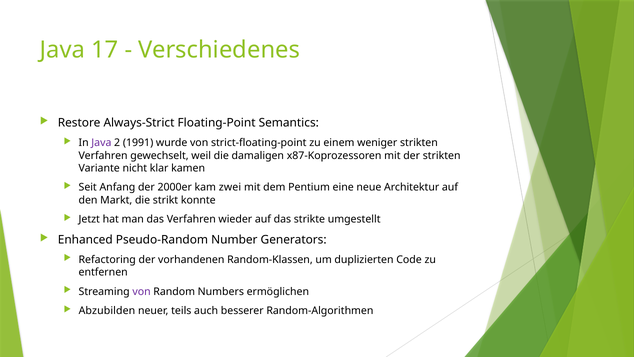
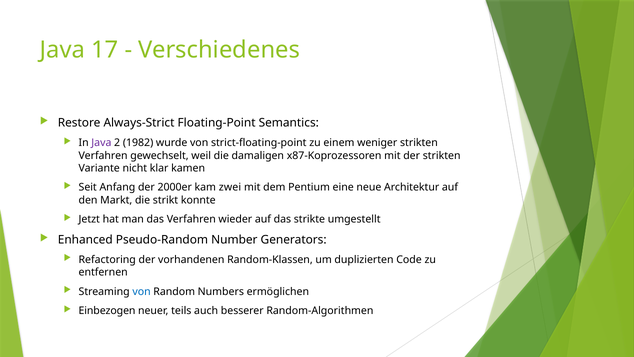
1991: 1991 -> 1982
von at (142, 291) colour: purple -> blue
Abzubilden: Abzubilden -> Einbezogen
